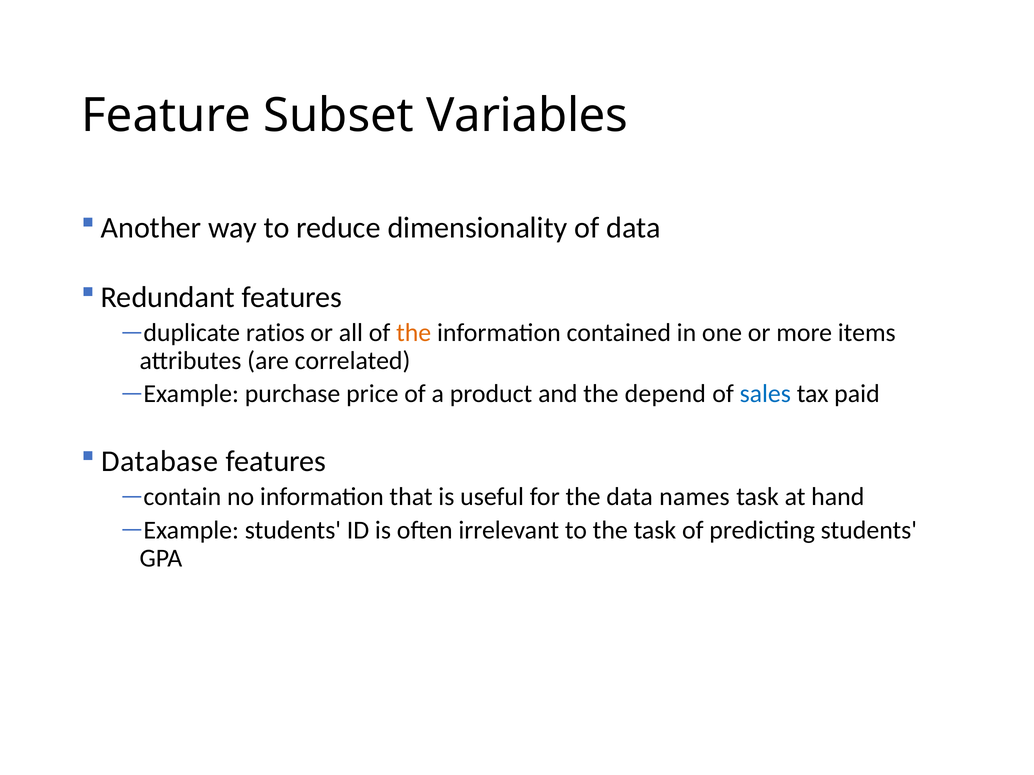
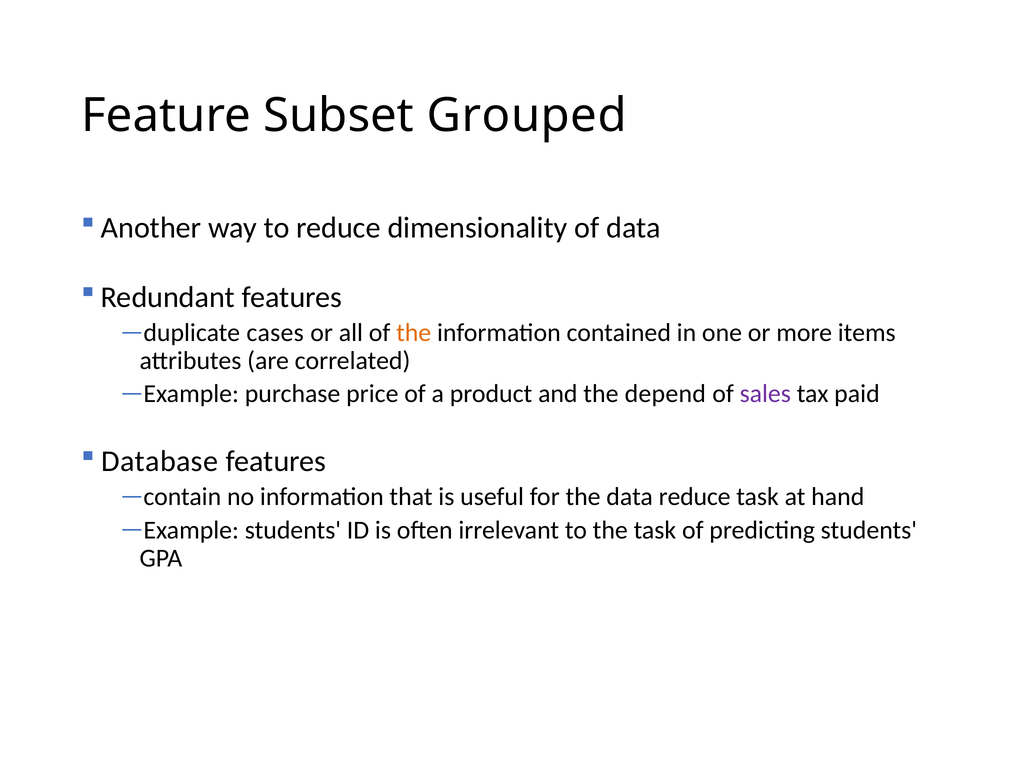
Variables: Variables -> Grouped
ratios: ratios -> cases
sales colour: blue -> purple
data names: names -> reduce
